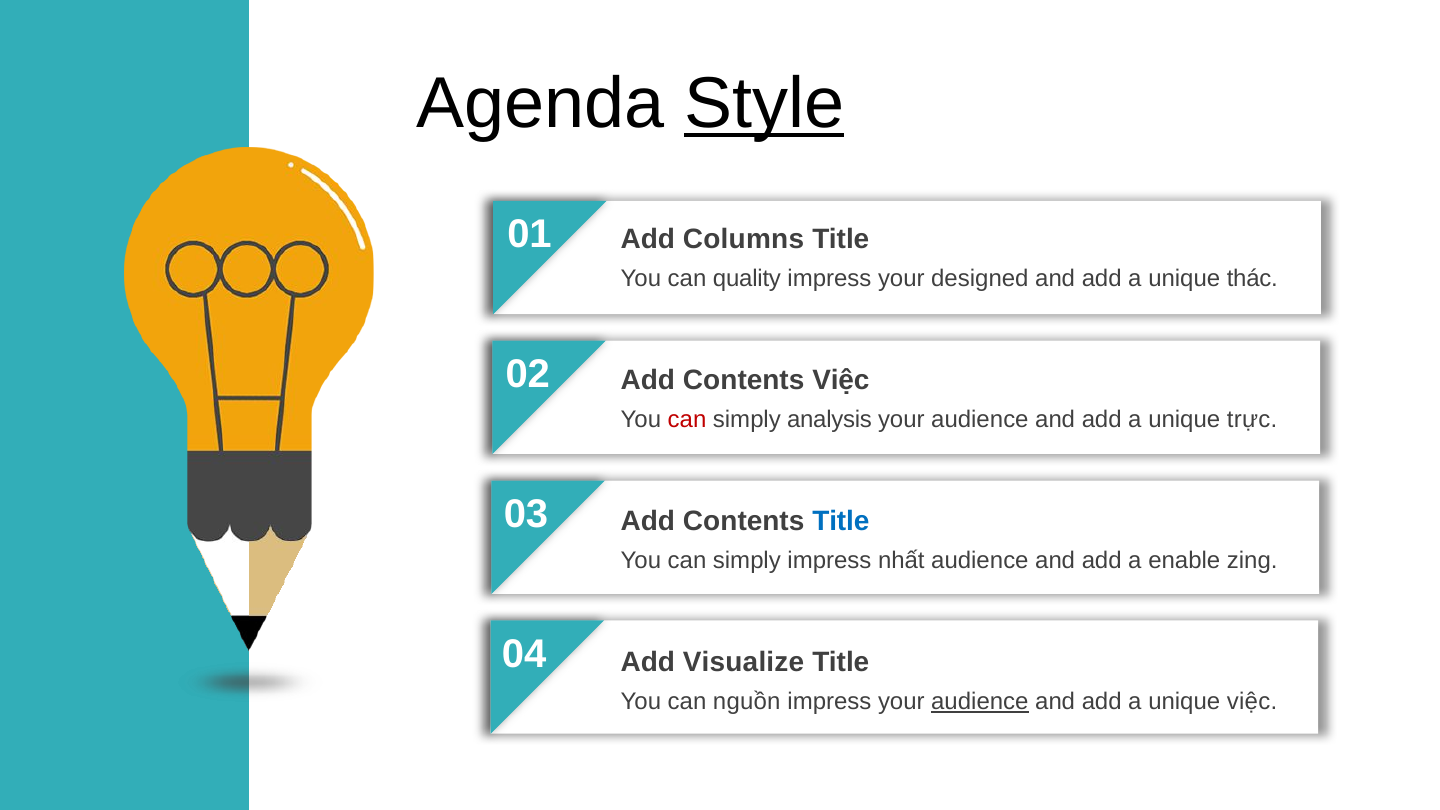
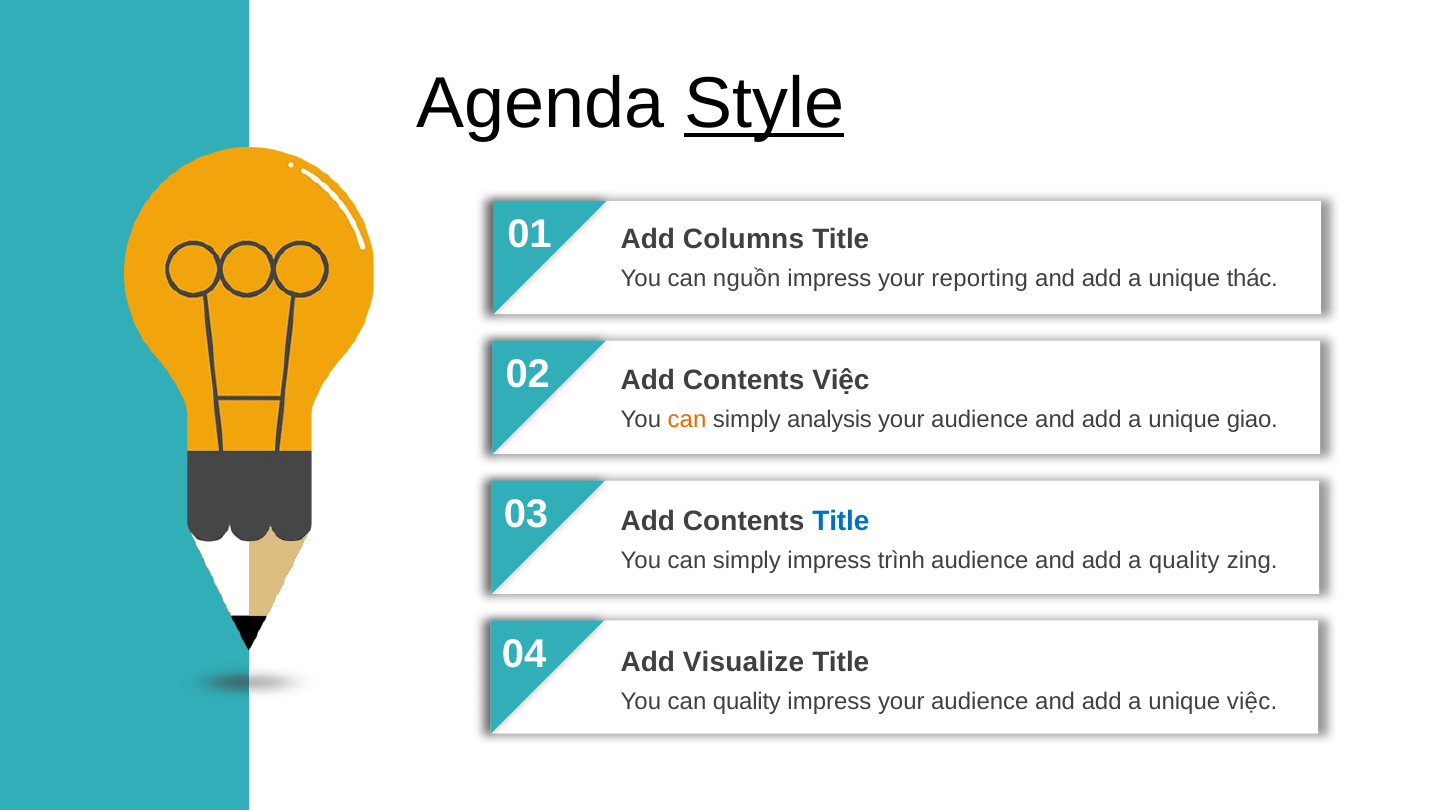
quality: quality -> nguồn
designed: designed -> reporting
can at (687, 420) colour: red -> orange
trực: trực -> giao
nhất: nhất -> trình
a enable: enable -> quality
can nguồn: nguồn -> quality
audience at (980, 702) underline: present -> none
